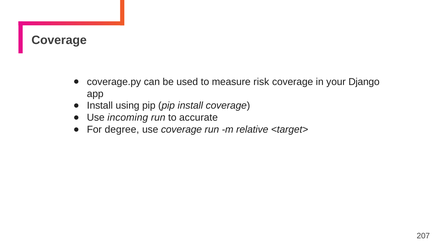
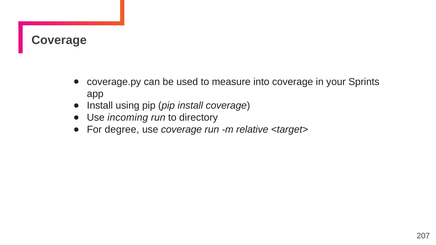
risk: risk -> into
Django: Django -> Sprints
accurate: accurate -> directory
